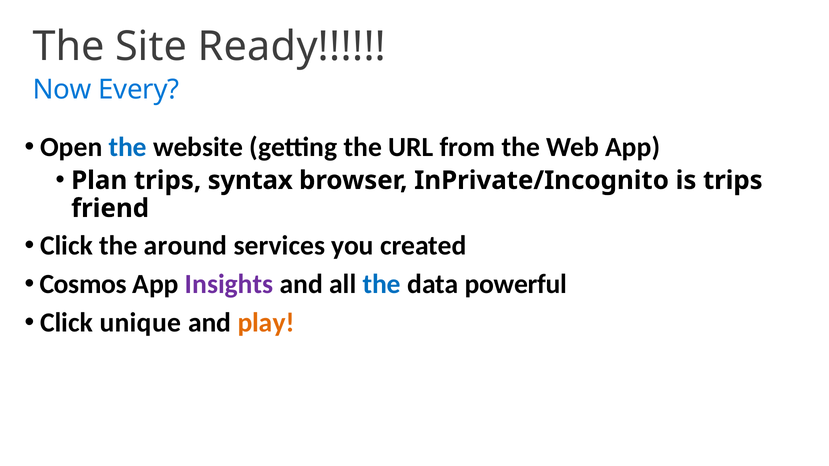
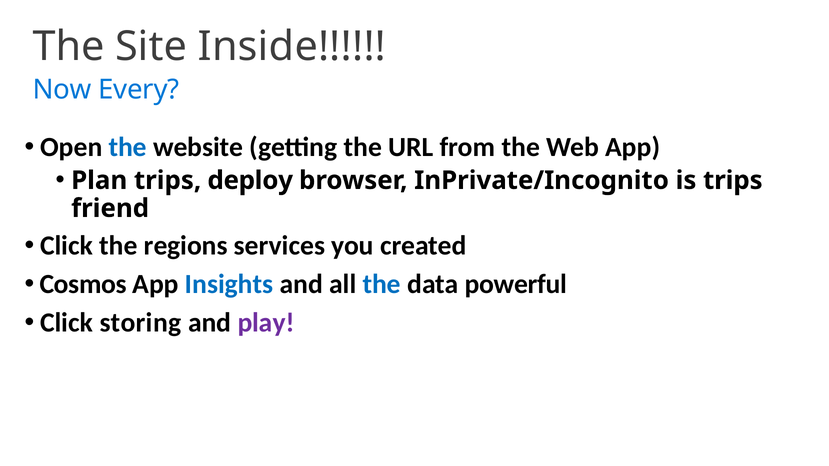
Ready: Ready -> Inside
syntax: syntax -> deploy
around: around -> regions
Insights colour: purple -> blue
unique: unique -> storing
play colour: orange -> purple
